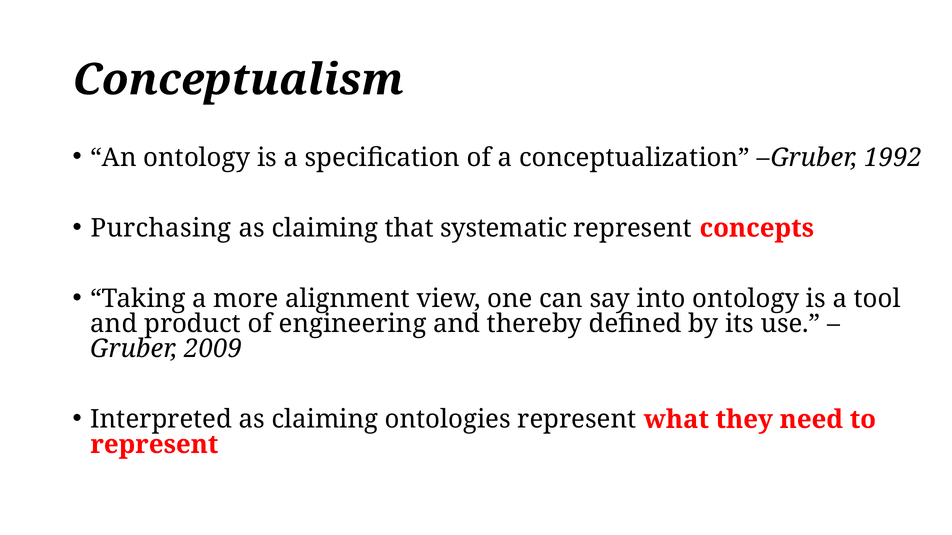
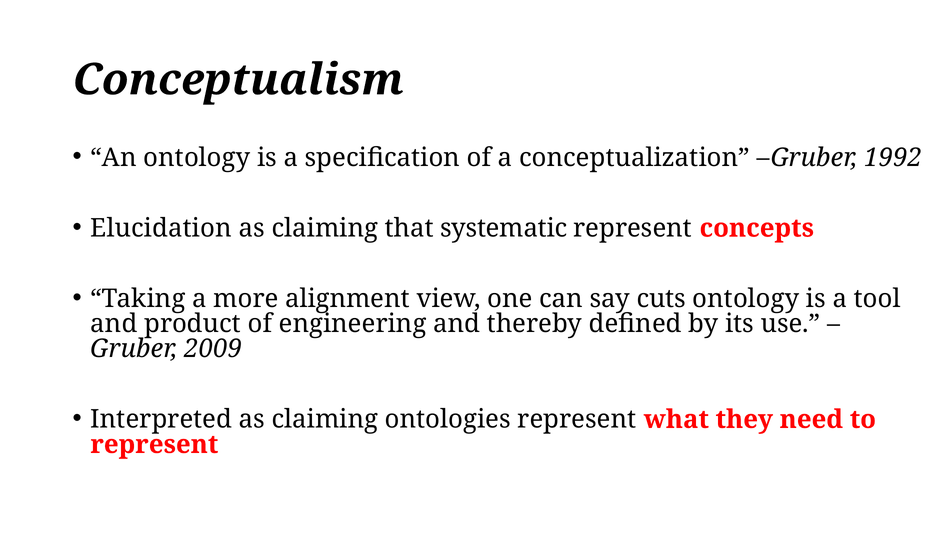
Purchasing: Purchasing -> Elucidation
into: into -> cuts
